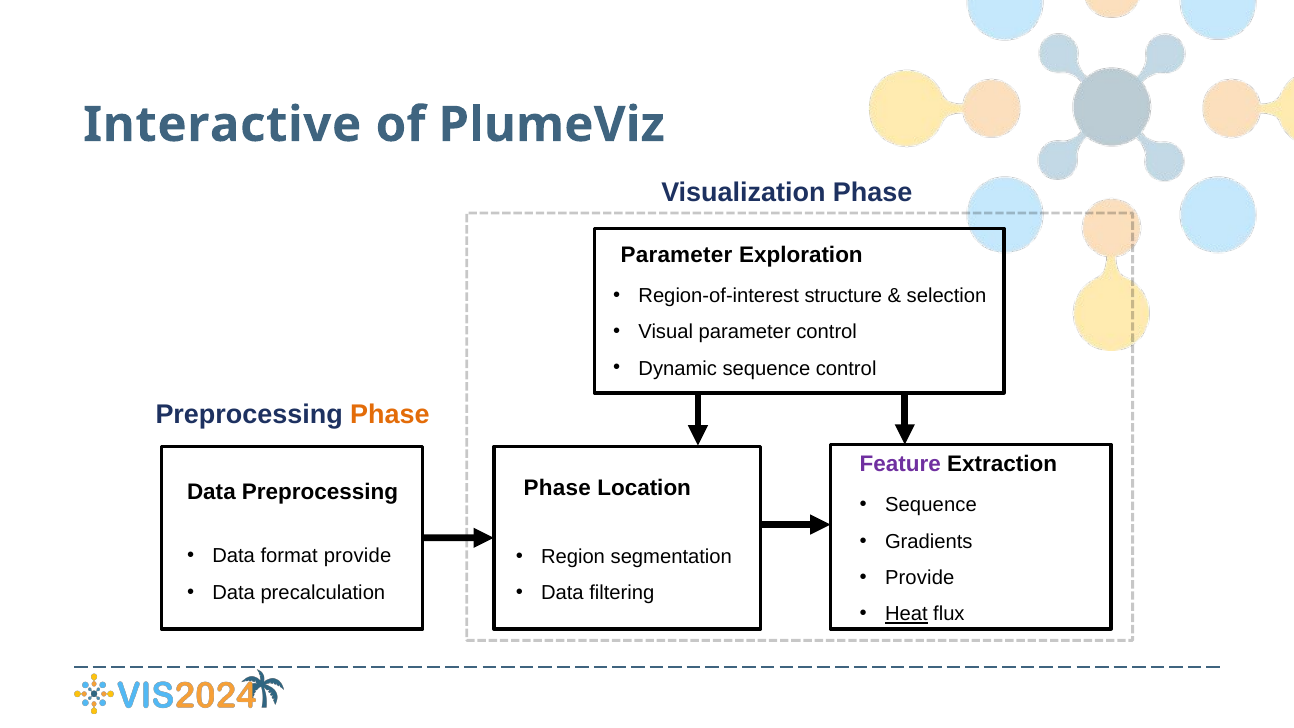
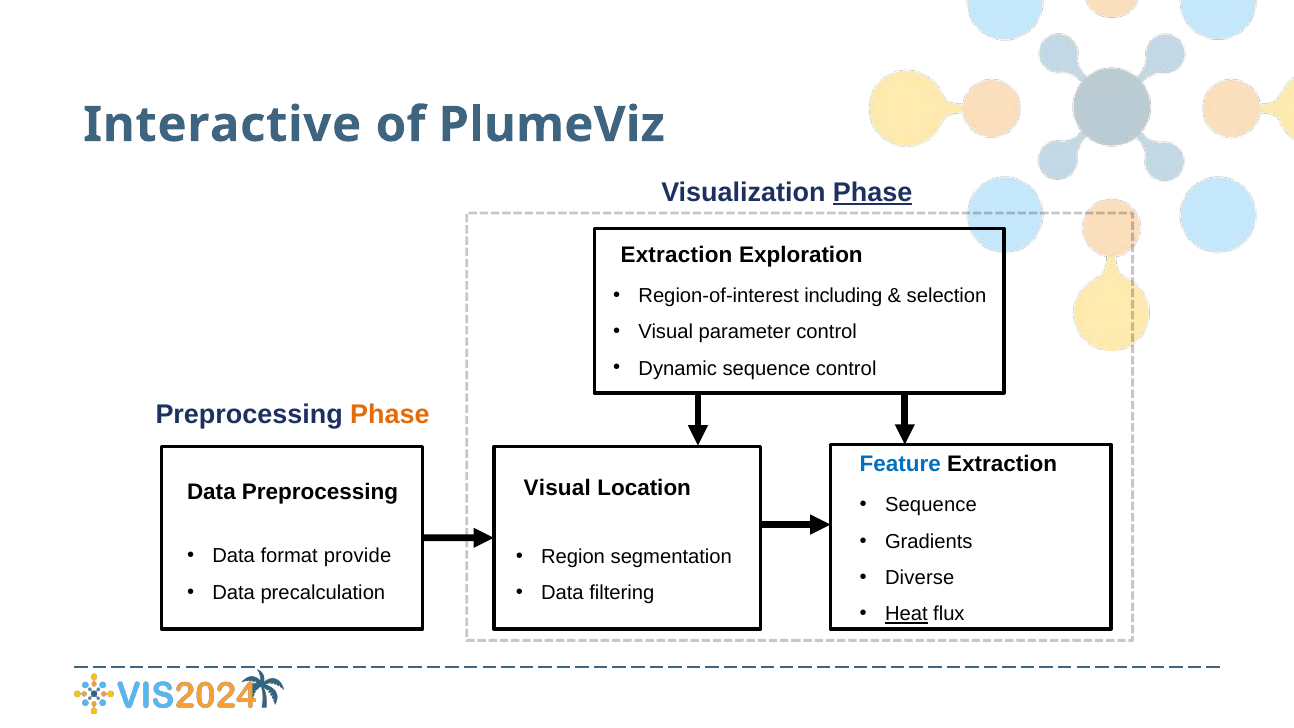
Phase at (873, 192) underline: none -> present
Parameter at (676, 255): Parameter -> Extraction
structure: structure -> including
Feature colour: purple -> blue
Phase at (557, 488): Phase -> Visual
Provide at (920, 578): Provide -> Diverse
